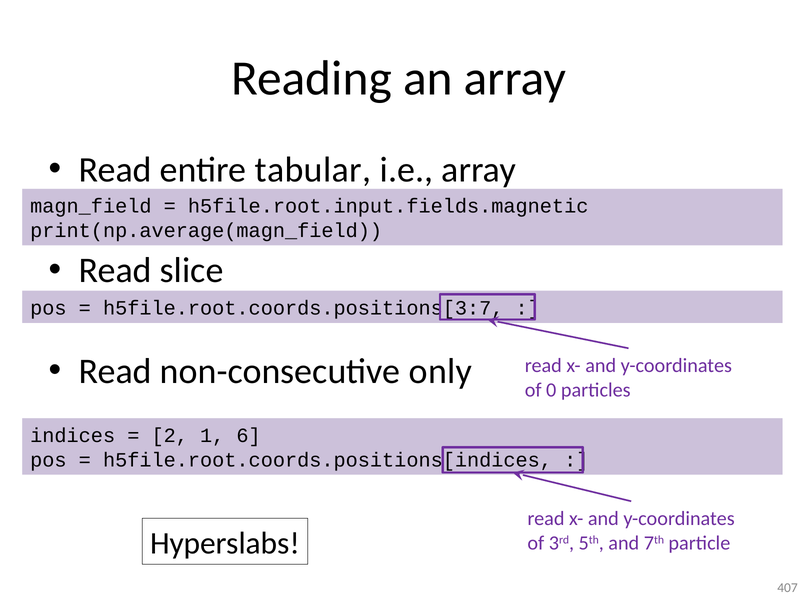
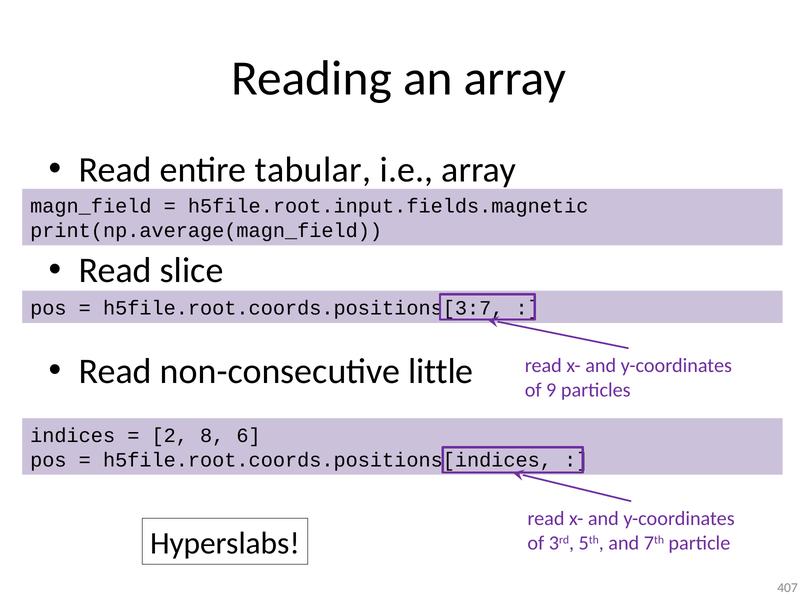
only: only -> little
0: 0 -> 9
1: 1 -> 8
